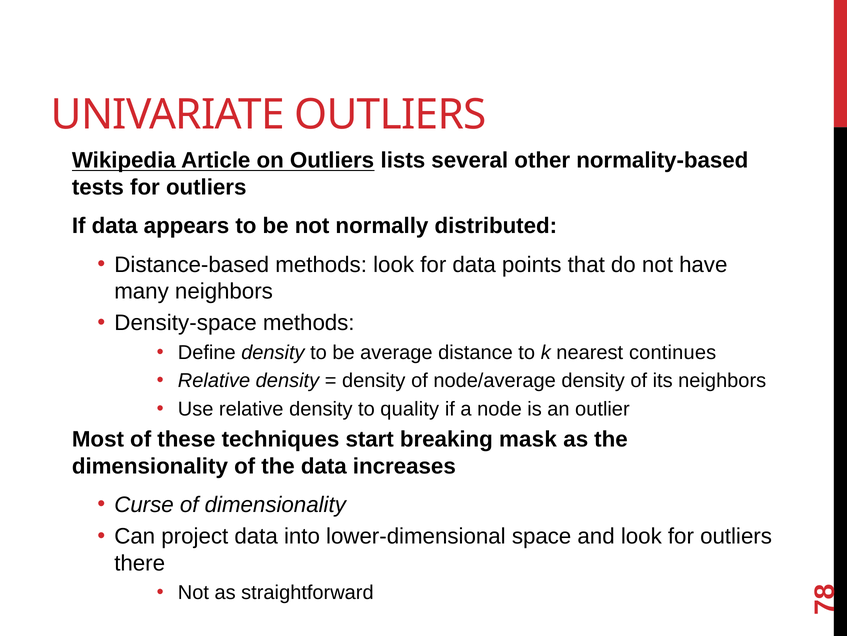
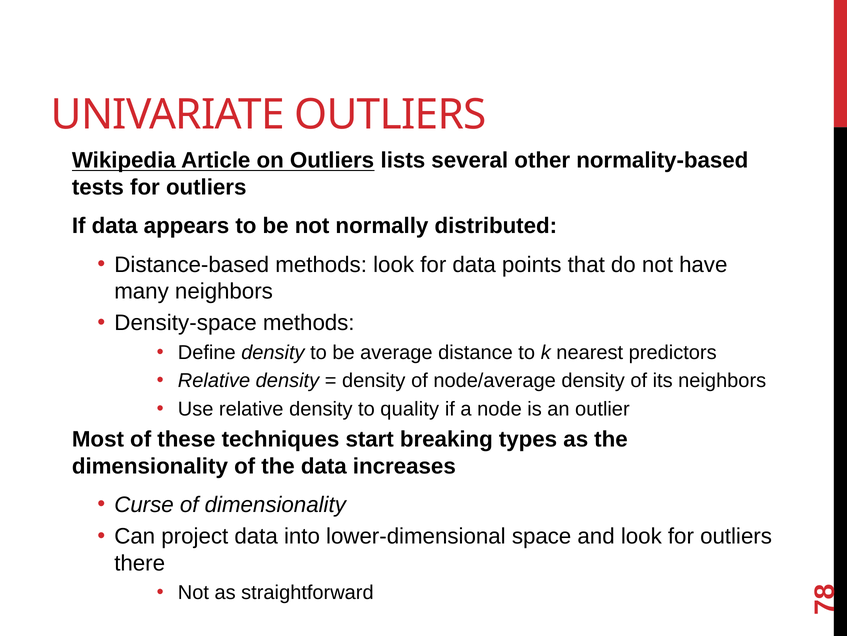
continues: continues -> predictors
mask: mask -> types
